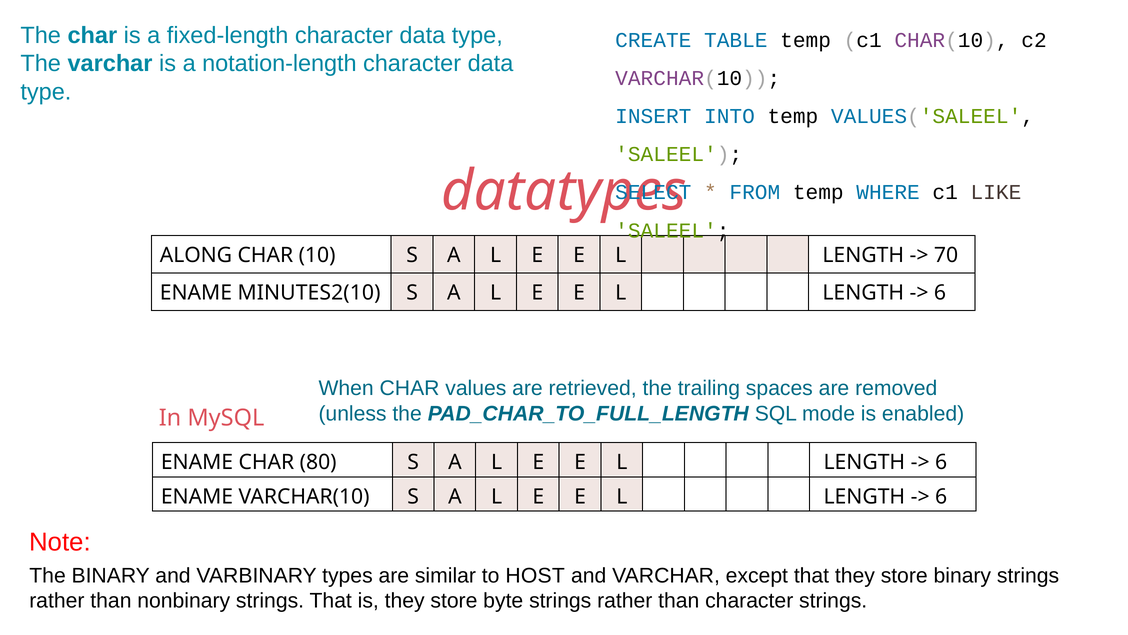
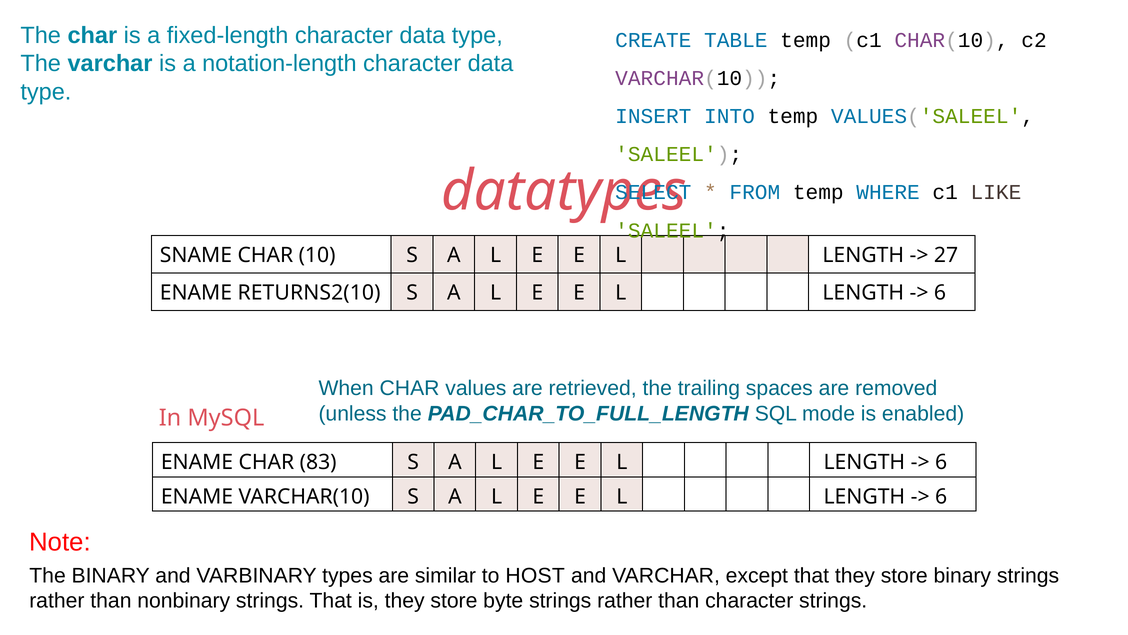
ALONG: ALONG -> SNAME
70: 70 -> 27
MINUTES2(10: MINUTES2(10 -> RETURNS2(10
80: 80 -> 83
